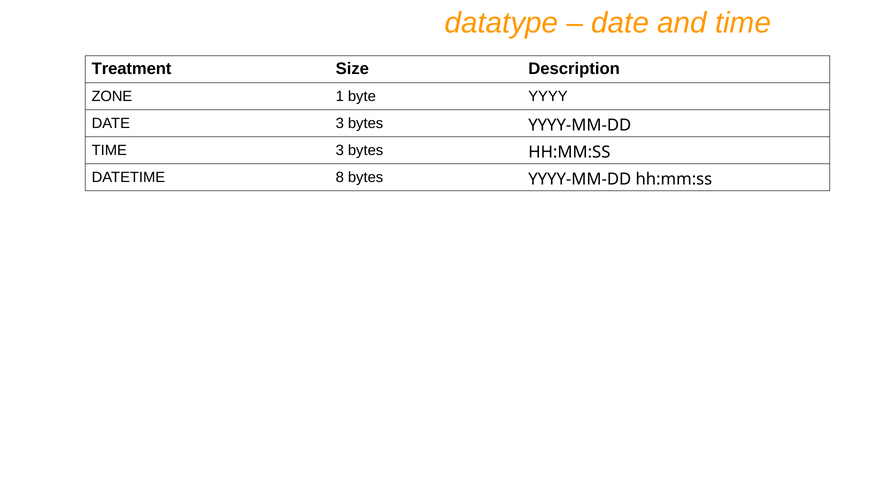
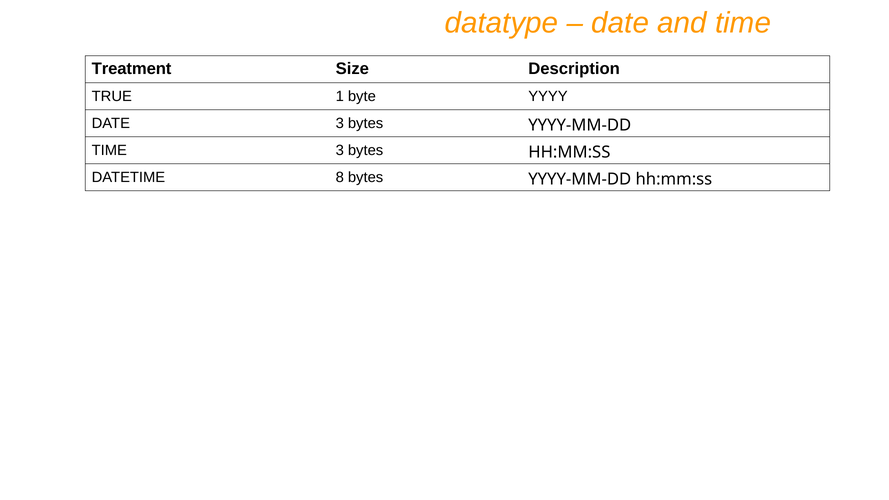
ZONE: ZONE -> TRUE
